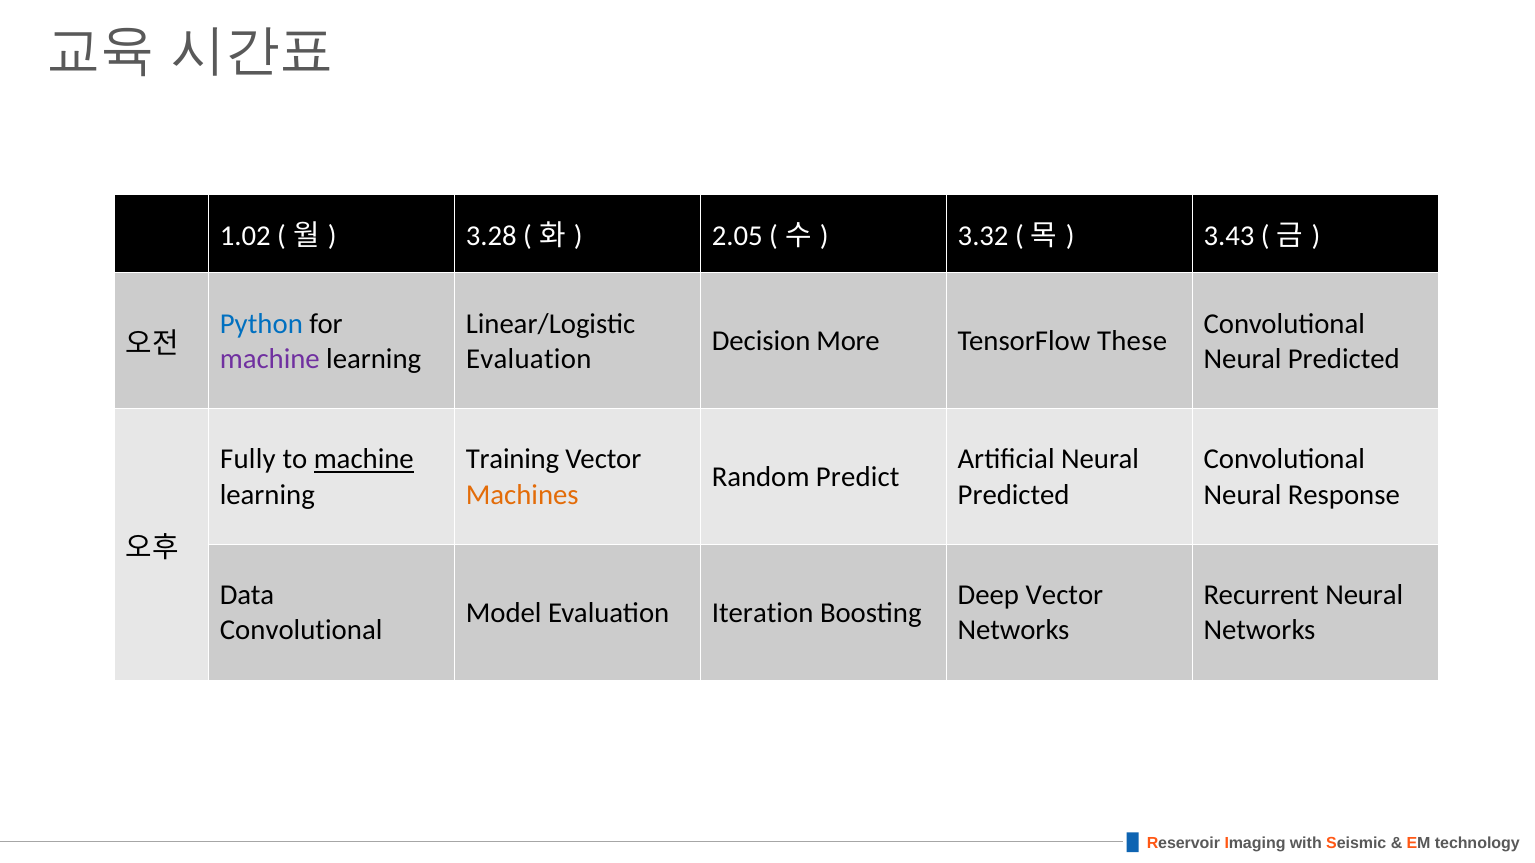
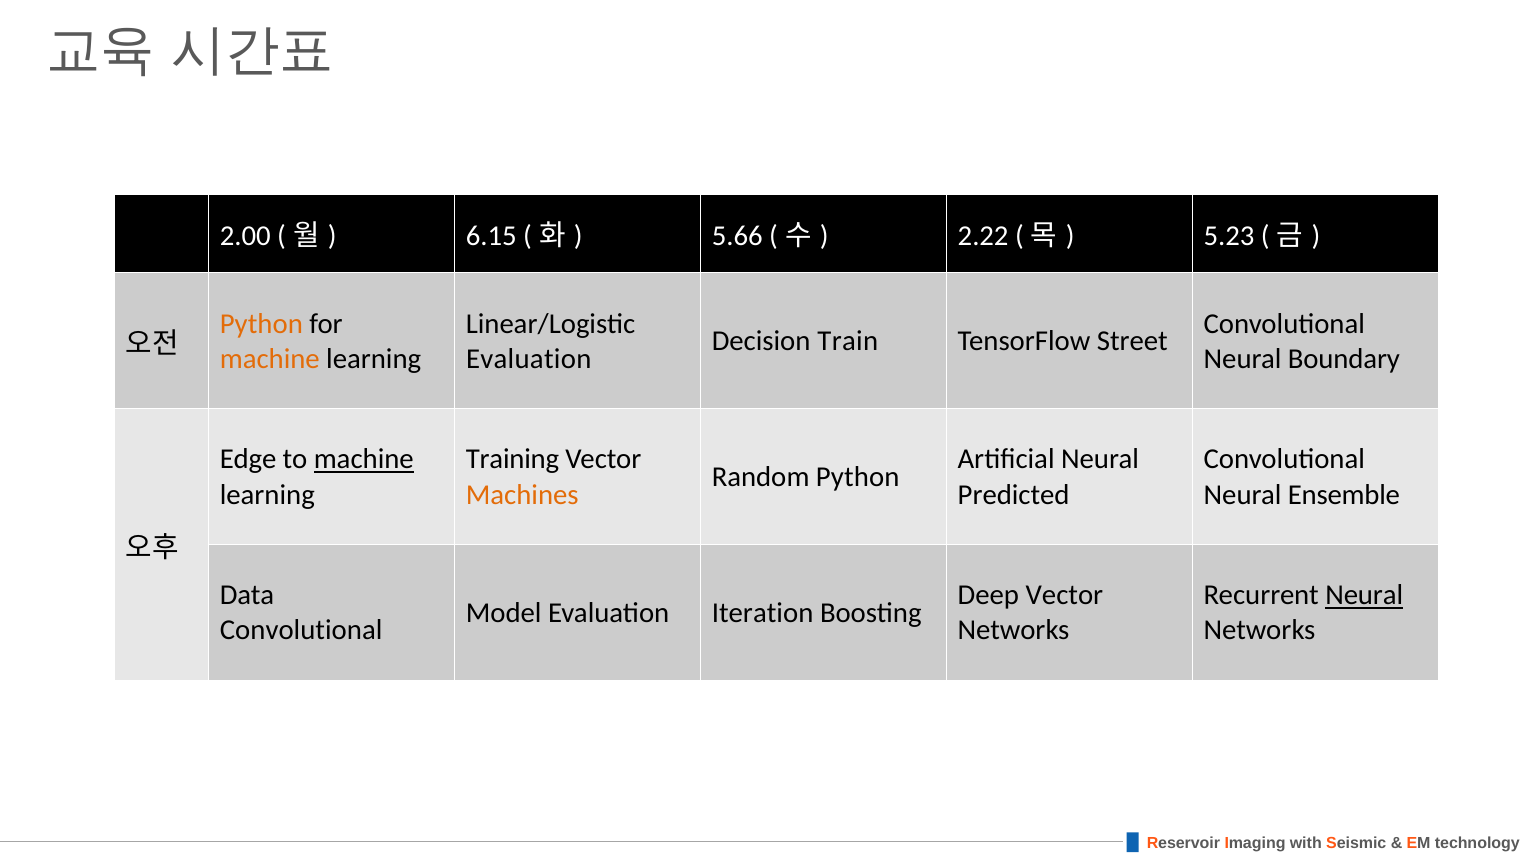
1.02: 1.02 -> 2.00
3.28: 3.28 -> 6.15
2.05: 2.05 -> 5.66
3.32: 3.32 -> 2.22
3.43: 3.43 -> 5.23
Python at (261, 324) colour: blue -> orange
More: More -> Train
These: These -> Street
machine at (270, 359) colour: purple -> orange
Predicted at (1344, 359): Predicted -> Boundary
Fully: Fully -> Edge
Random Predict: Predict -> Python
Response: Response -> Ensemble
Neural at (1364, 596) underline: none -> present
